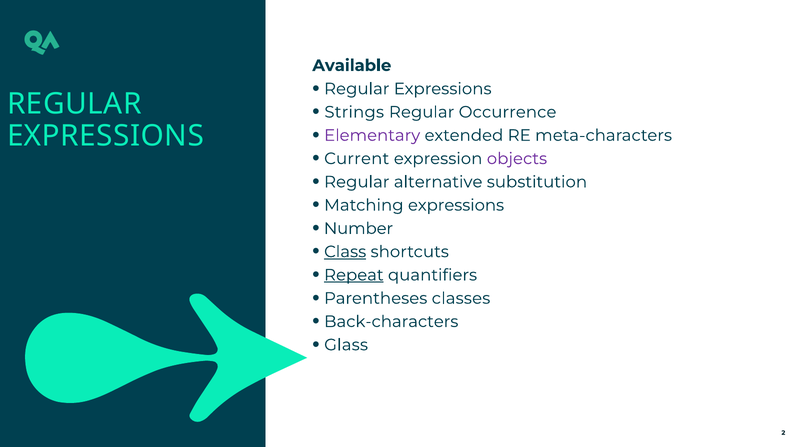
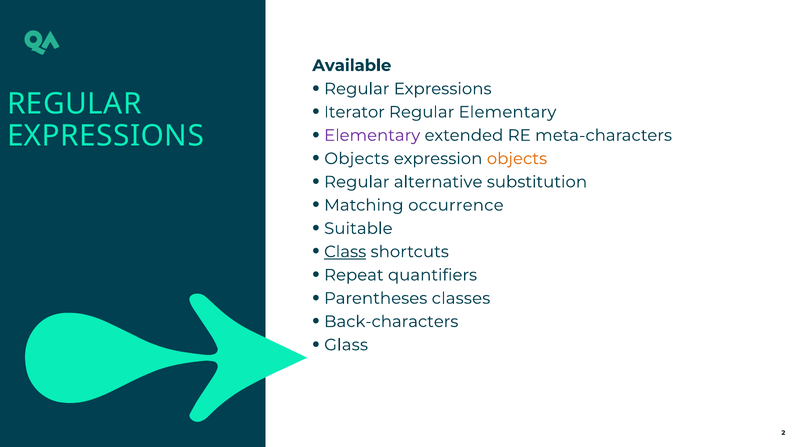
Strings: Strings -> Iterator
Regular Occurrence: Occurrence -> Elementary
Current at (357, 159): Current -> Objects
objects at (517, 159) colour: purple -> orange
Matching expressions: expressions -> occurrence
Number: Number -> Suitable
Repeat underline: present -> none
